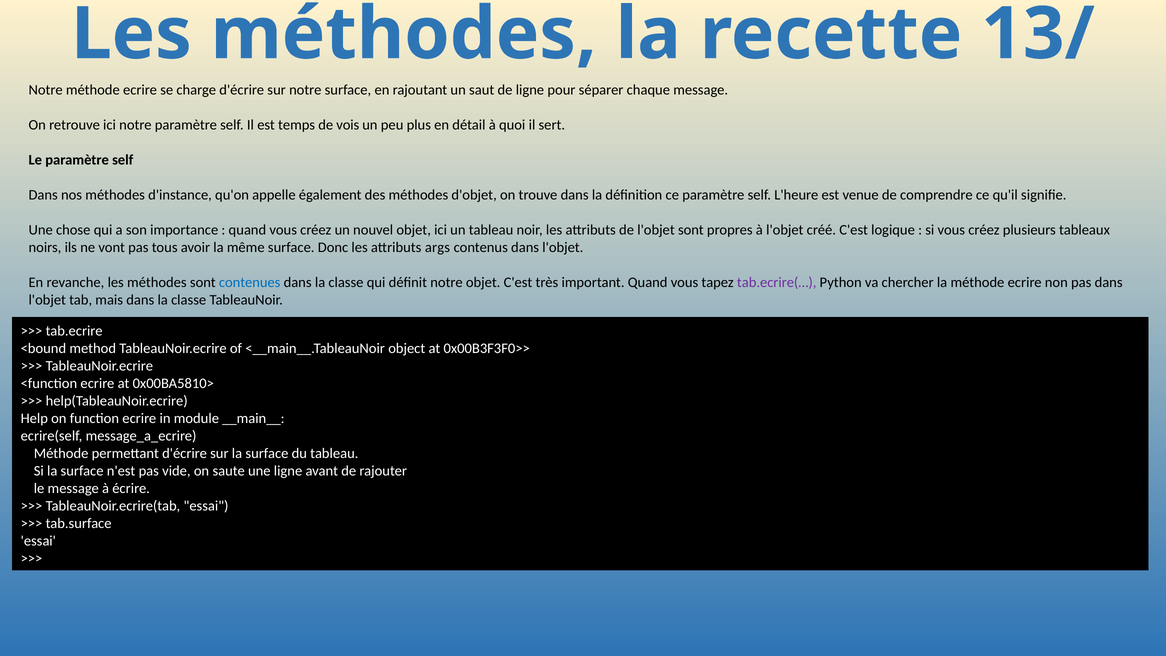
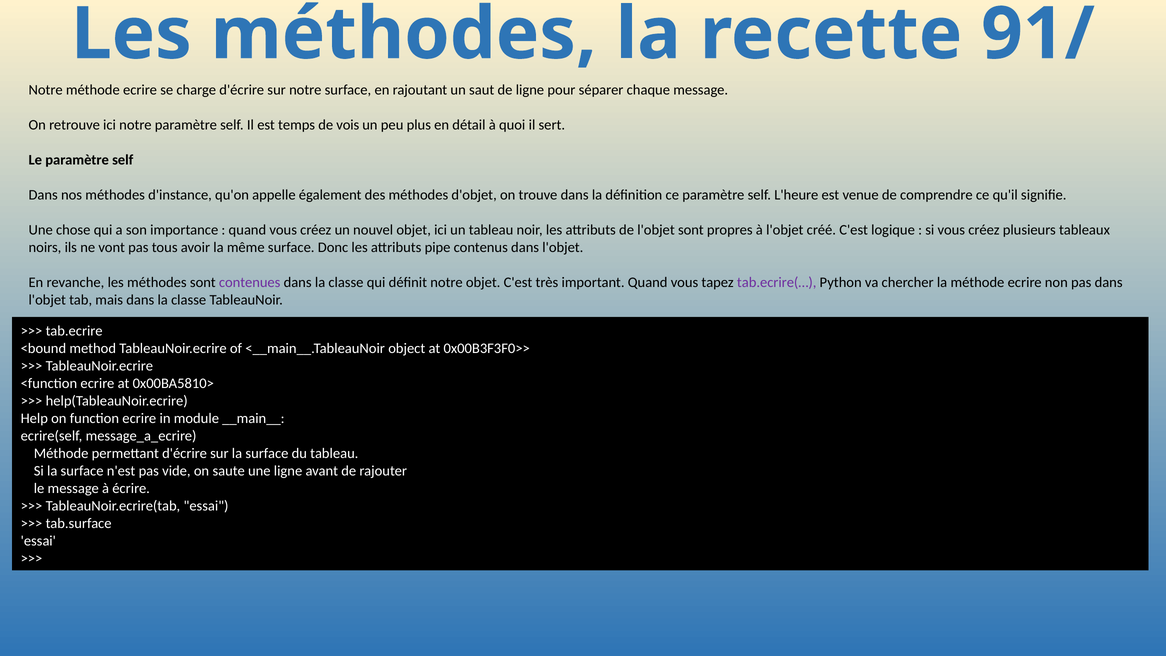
13/: 13/ -> 91/
args: args -> pipe
contenues colour: blue -> purple
